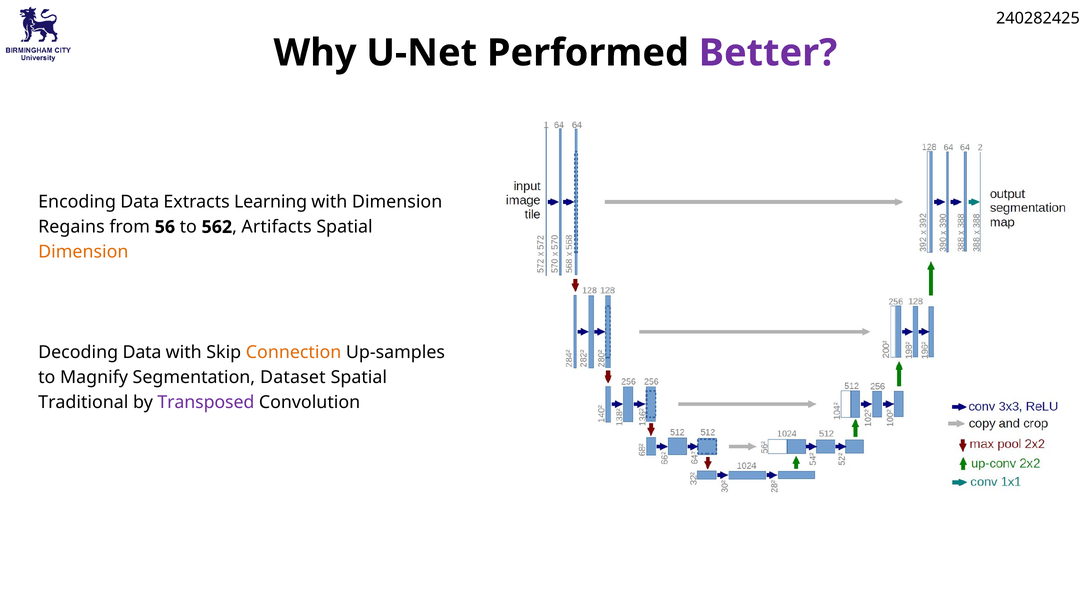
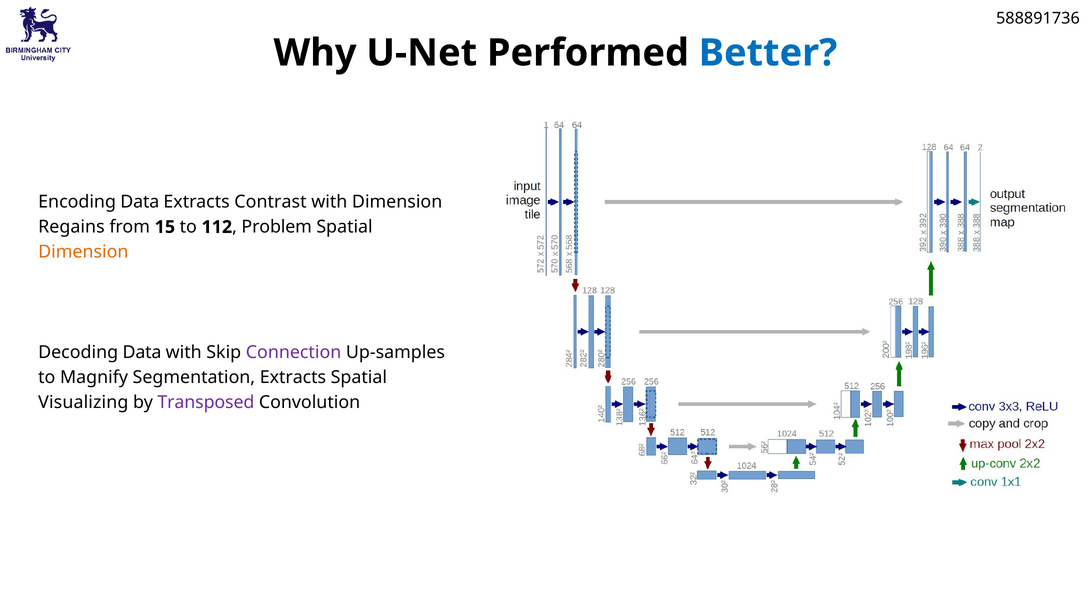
240282425: 240282425 -> 588891736
Better colour: purple -> blue
Learning: Learning -> Contrast
56: 56 -> 15
562: 562 -> 112
Artifacts: Artifacts -> Problem
Connection colour: orange -> purple
Segmentation Dataset: Dataset -> Extracts
Traditional: Traditional -> Visualizing
